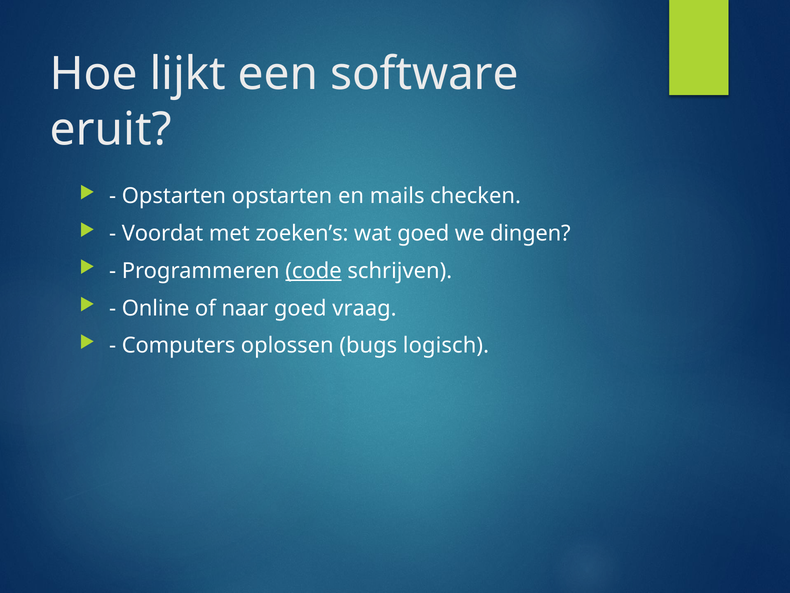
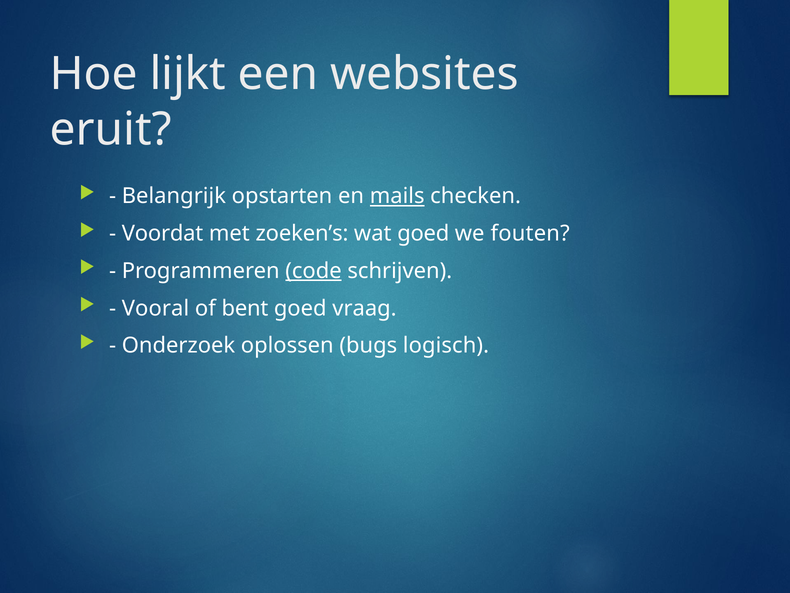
software: software -> websites
Opstarten at (174, 196): Opstarten -> Belangrijk
mails underline: none -> present
dingen: dingen -> fouten
Online: Online -> Vooral
naar: naar -> bent
Computers: Computers -> Onderzoek
